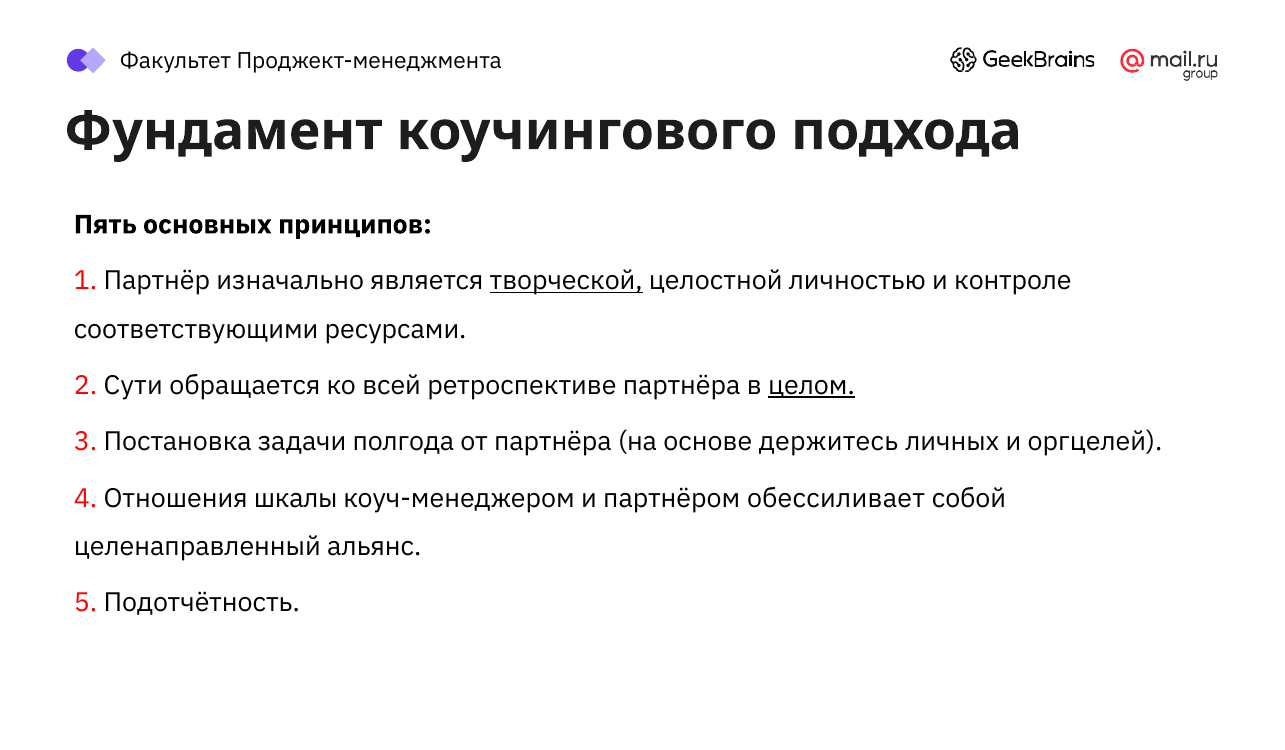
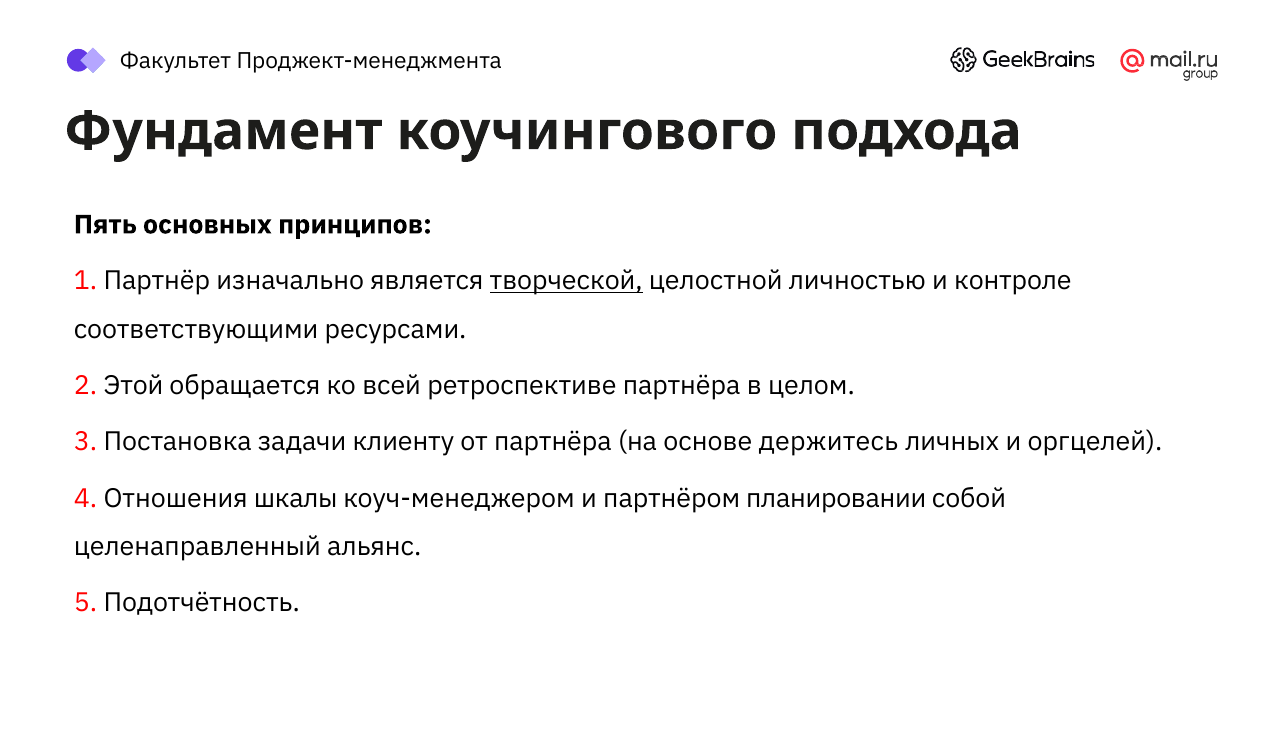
Сути: Сути -> Этой
целом underline: present -> none
полгода: полгода -> клиенту
обессиливает: обессиливает -> планировании
